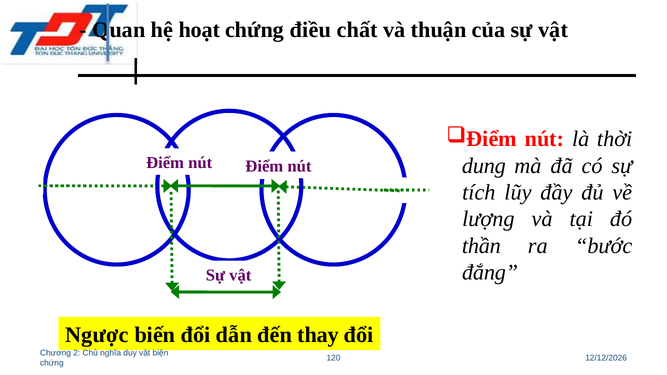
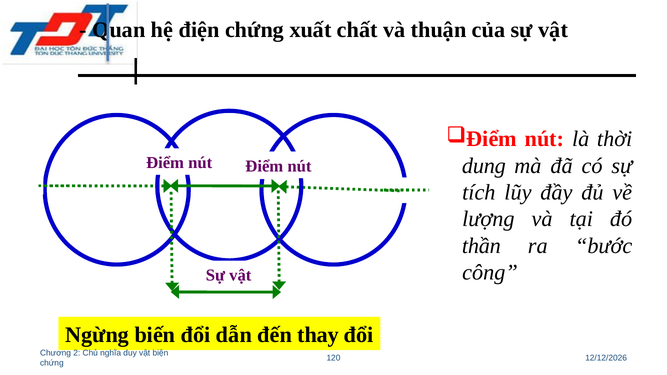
hoạt: hoạt -> điện
điều: điều -> xuất
đắng: đắng -> công
Ngược: Ngược -> Ngừng
